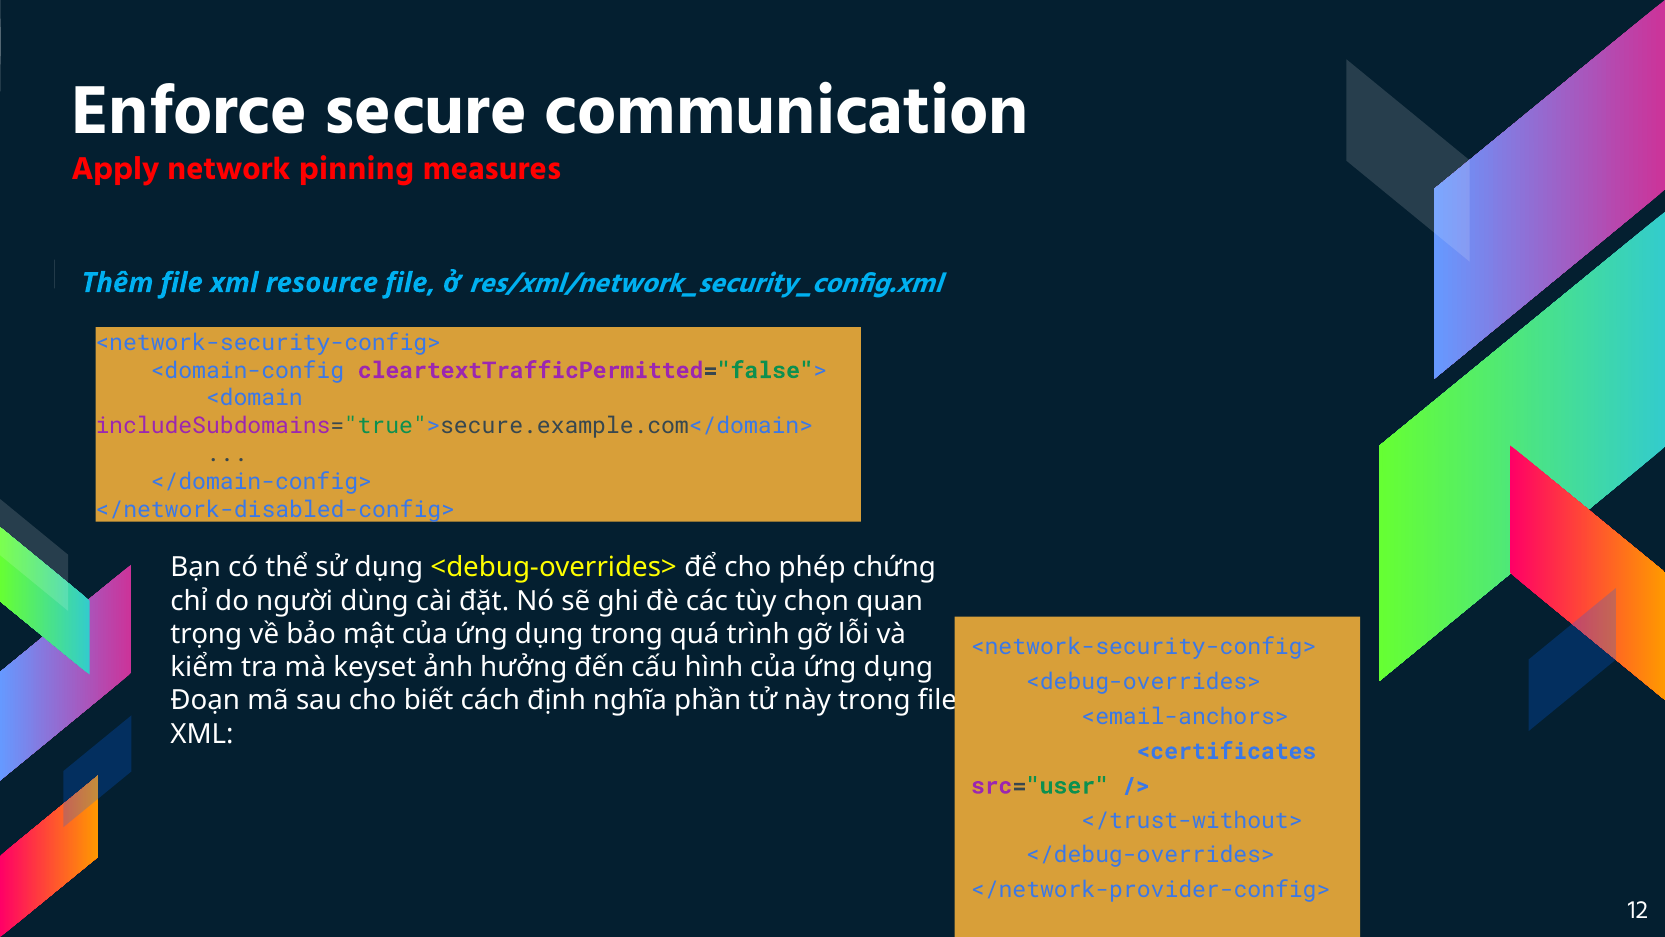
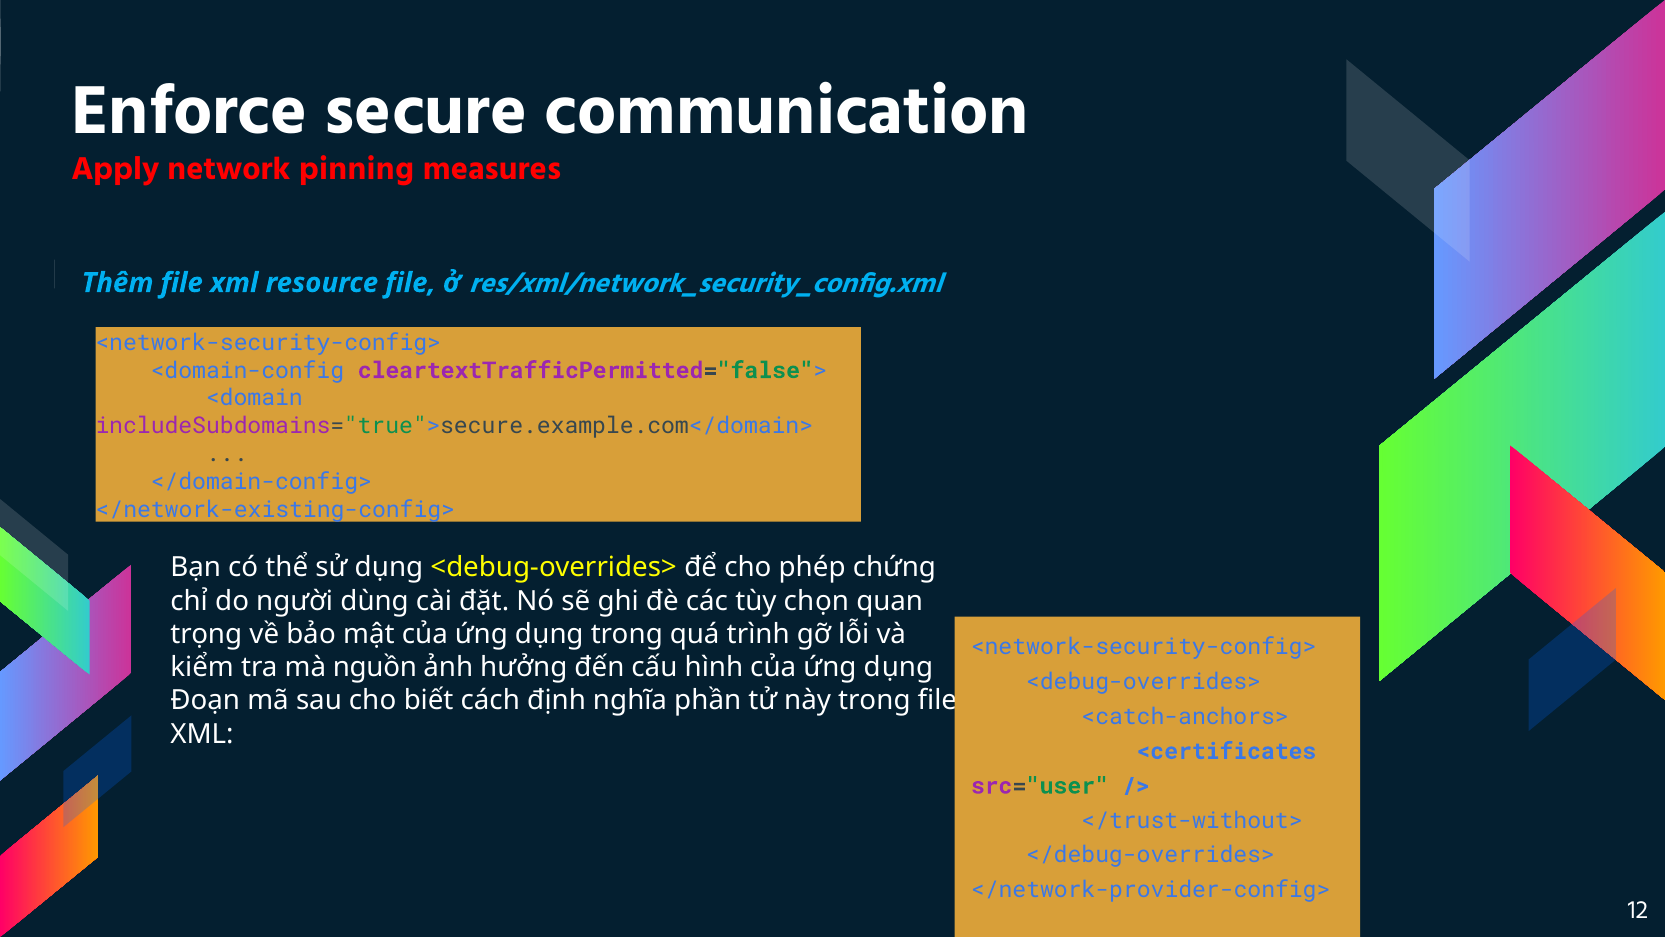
</network-disabled-config>: </network-disabled-config> -> </network-existing-config>
keyset: keyset -> nguồn
<email-anchors>: <email-anchors> -> <catch-anchors>
